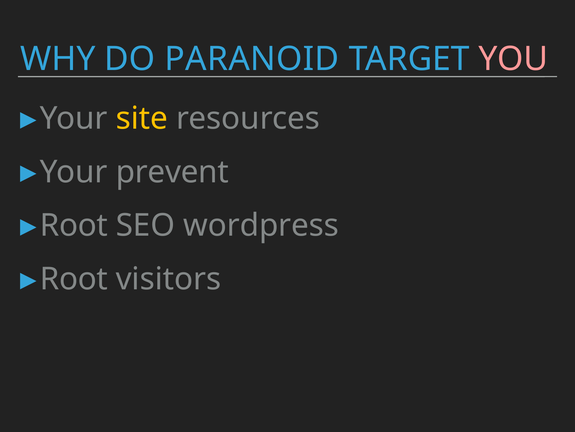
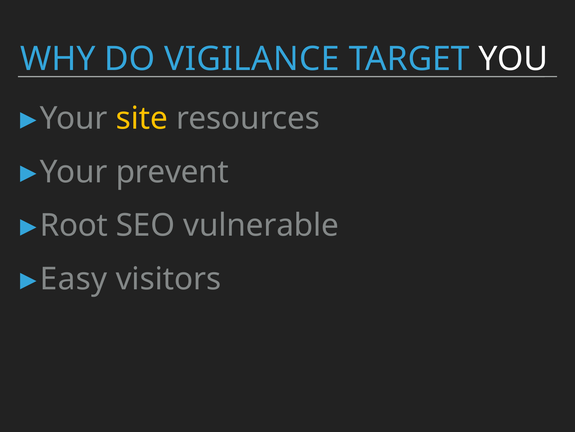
PARANOID: PARANOID -> VIGILANCE
YOU colour: pink -> white
wordpress: wordpress -> vulnerable
Root at (74, 279): Root -> Easy
